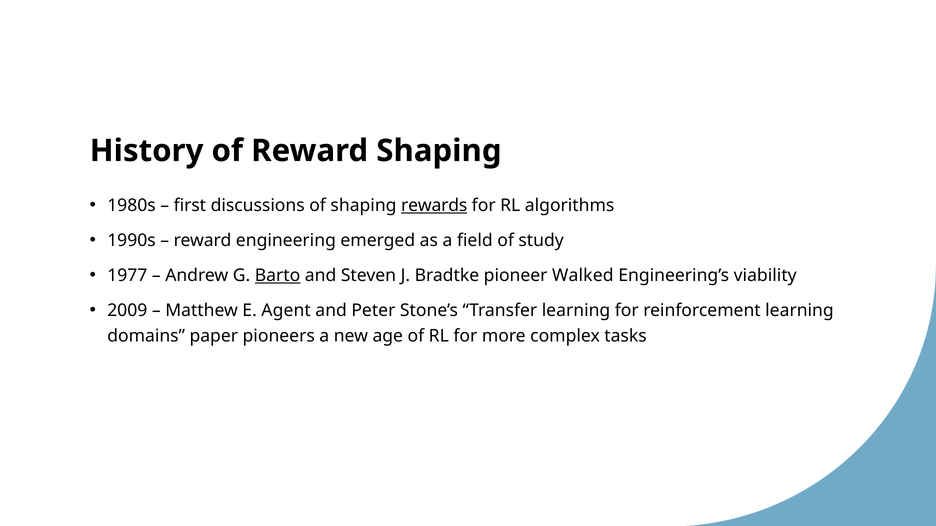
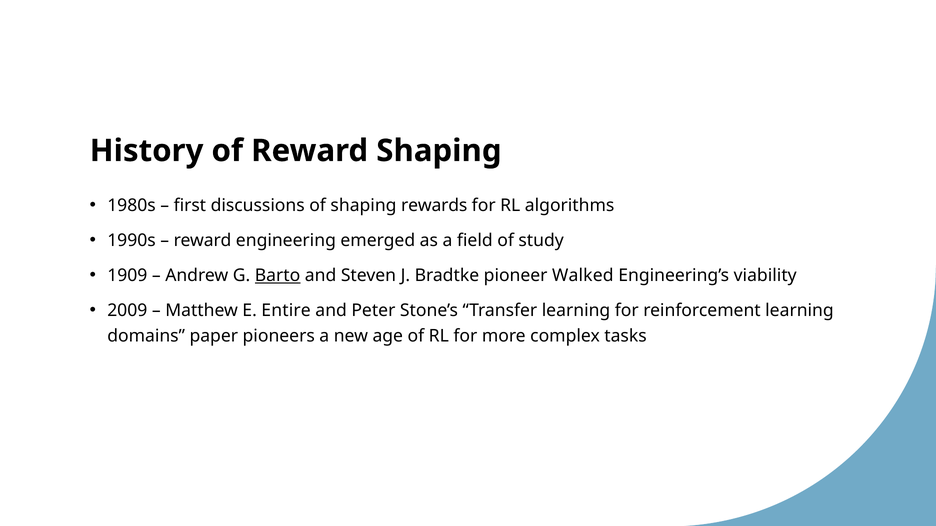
rewards underline: present -> none
1977: 1977 -> 1909
Agent: Agent -> Entire
